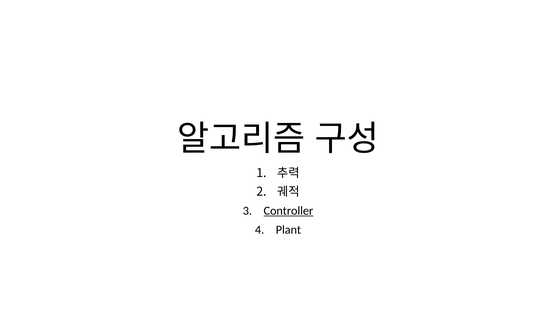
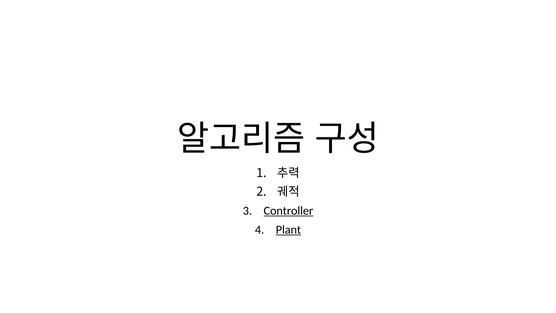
Plant underline: none -> present
